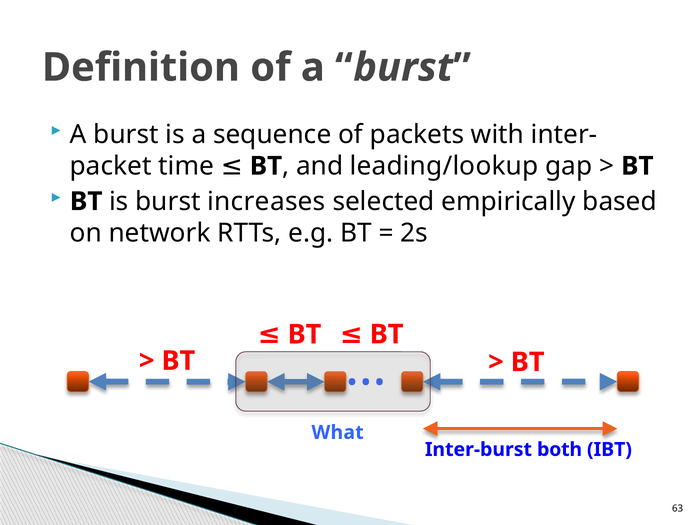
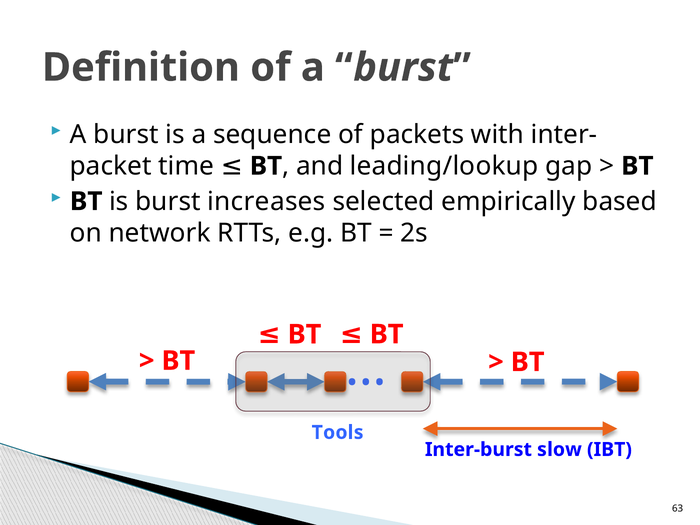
What: What -> Tools
both: both -> slow
